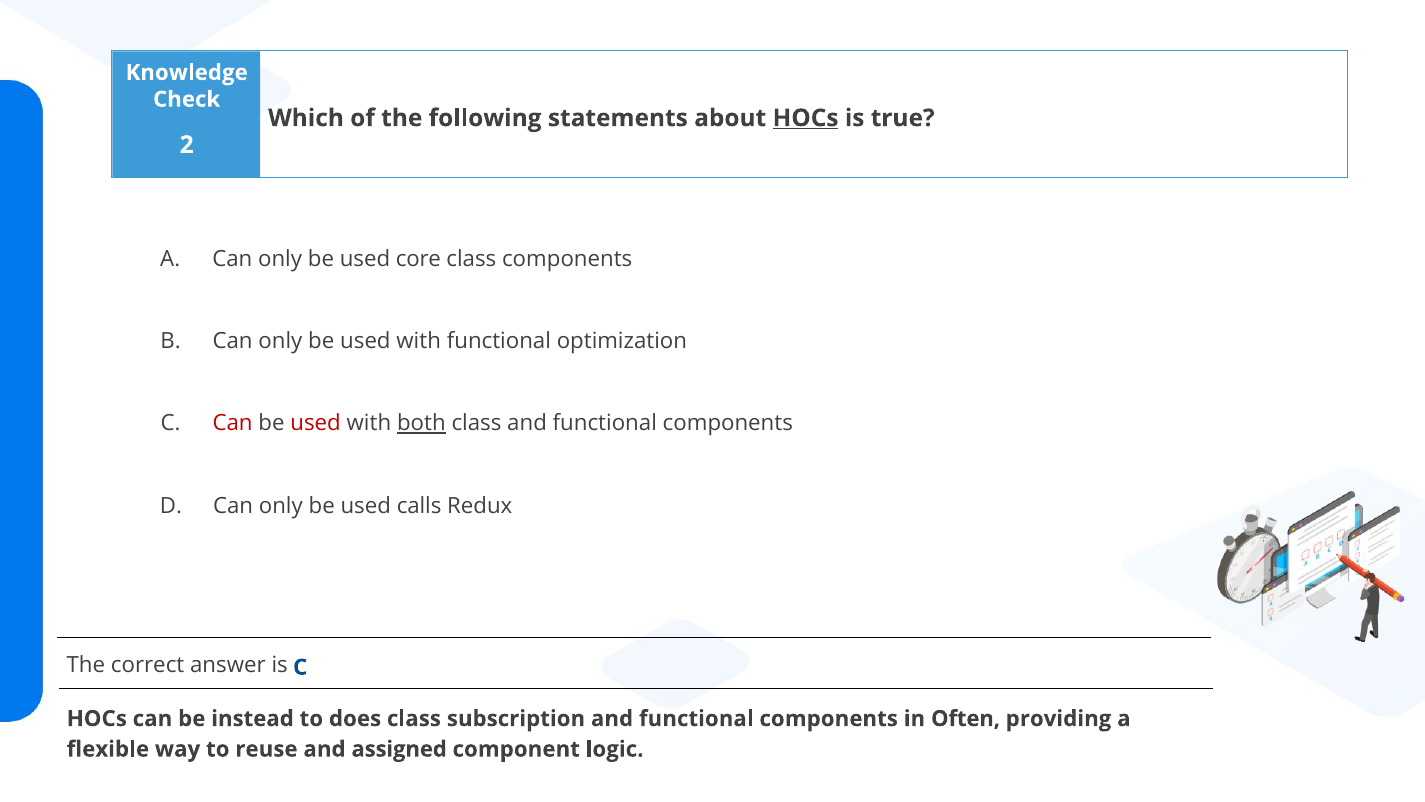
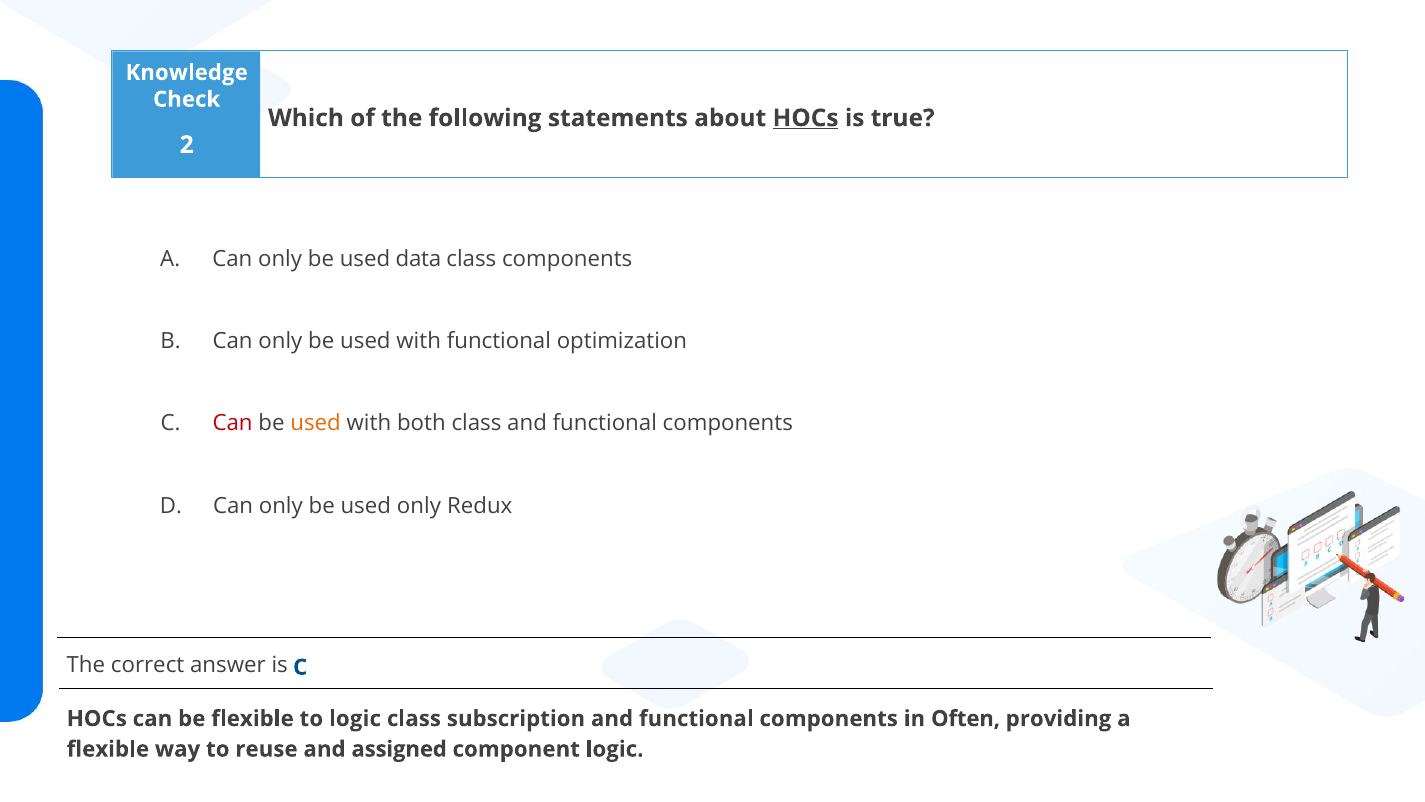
core: core -> data
used at (316, 423) colour: red -> orange
both underline: present -> none
used calls: calls -> only
be instead: instead -> flexible
to does: does -> logic
